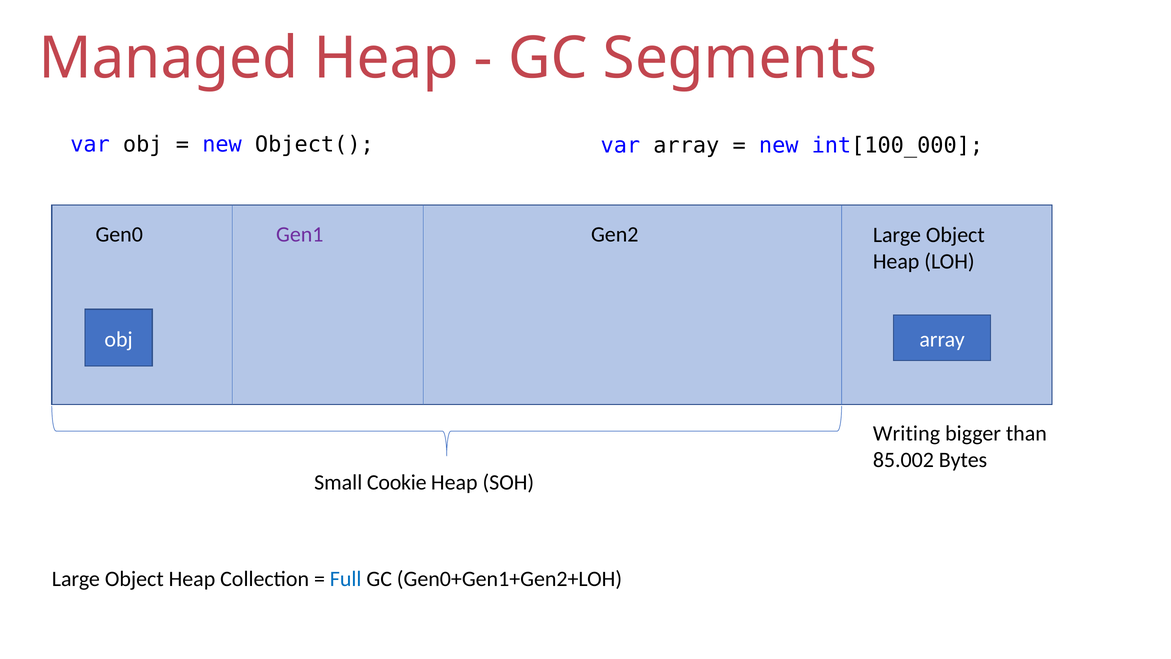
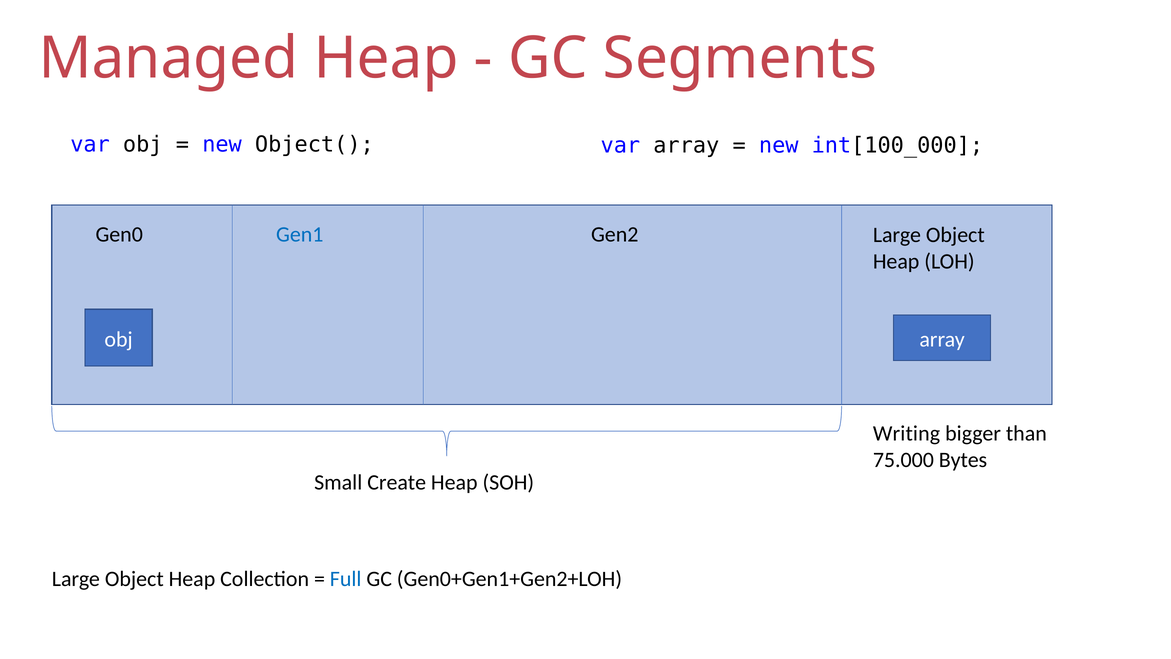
Gen1 colour: purple -> blue
85.002: 85.002 -> 75.000
Cookie: Cookie -> Create
